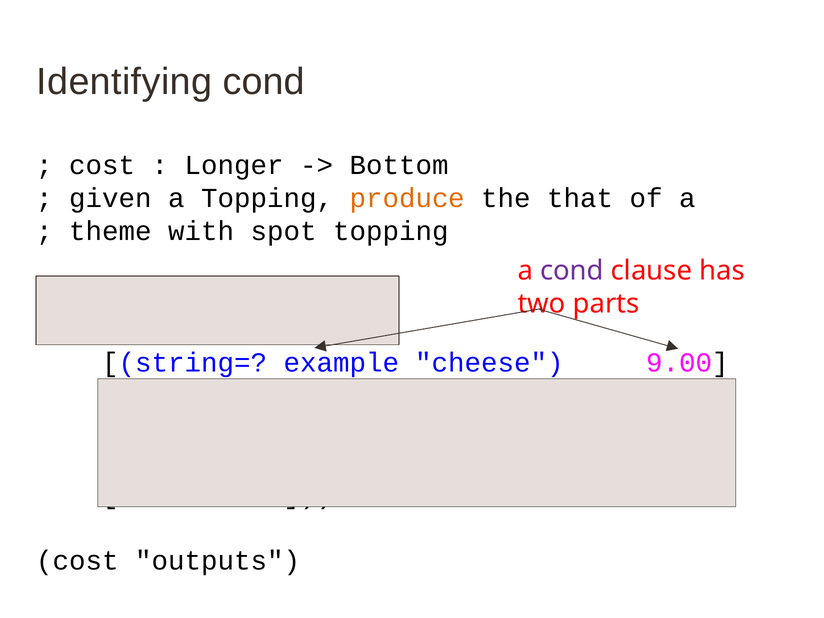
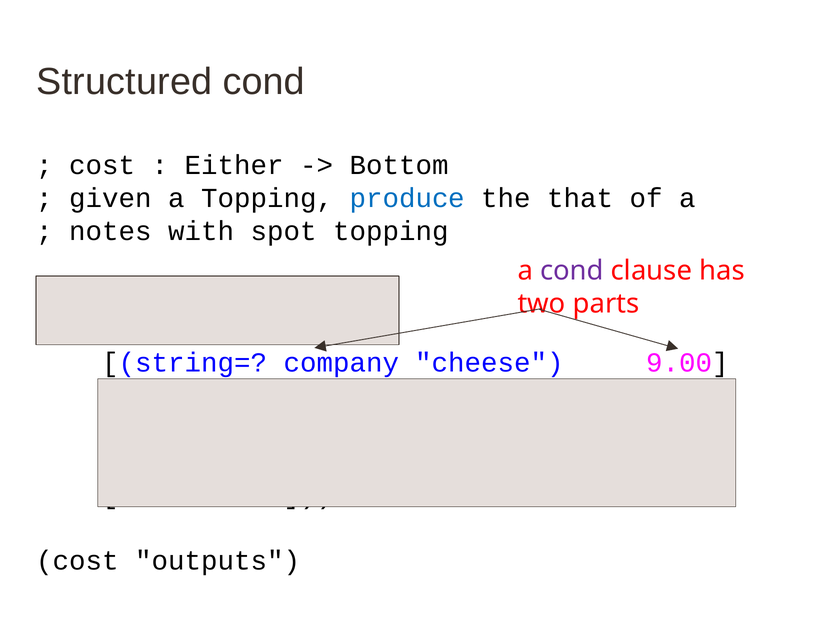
Identifying: Identifying -> Structured
Longer: Longer -> Either
produce colour: orange -> blue
theme: theme -> notes
example: example -> company
